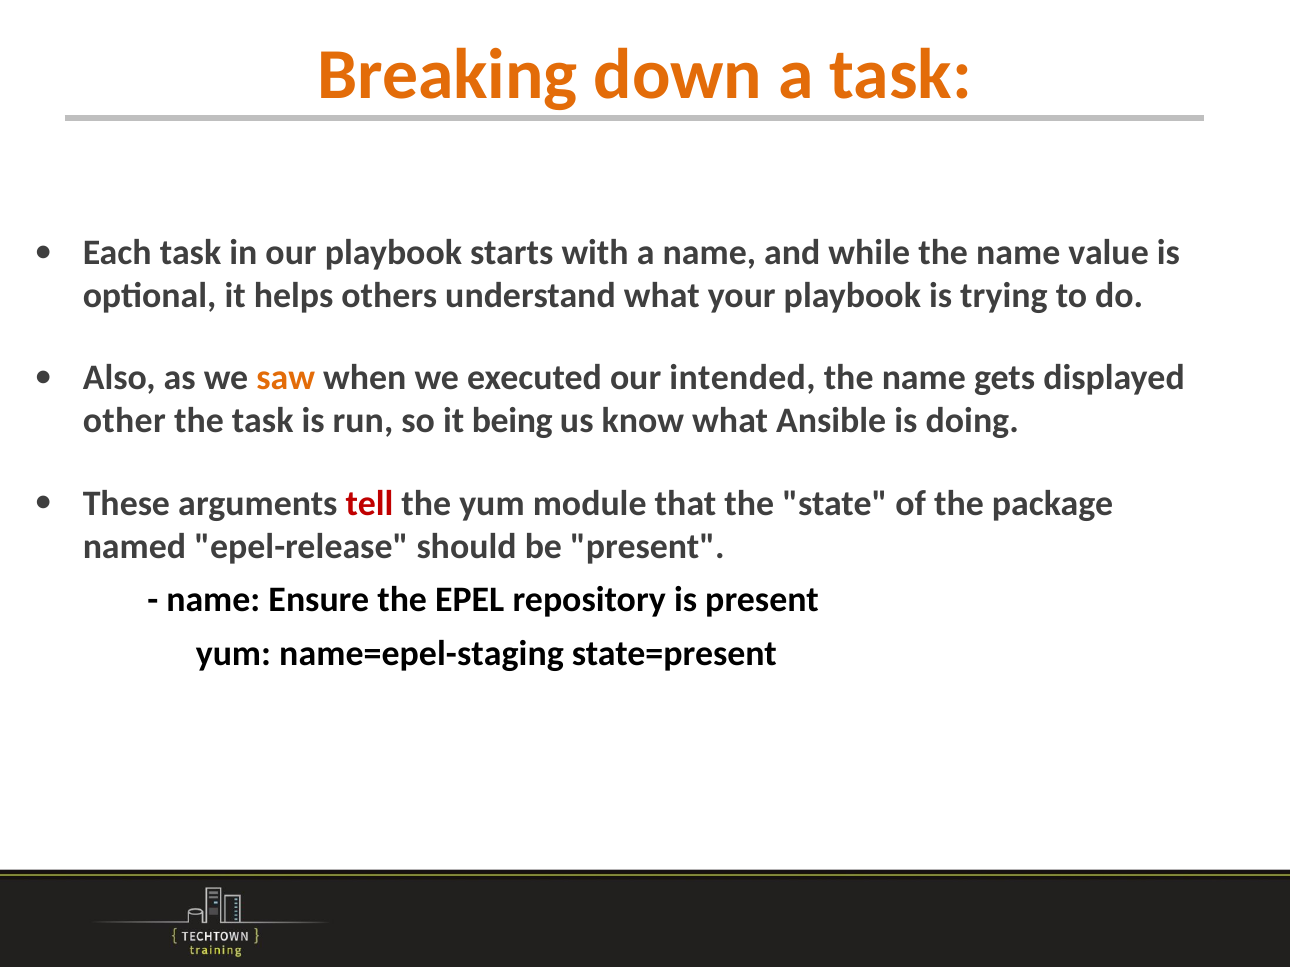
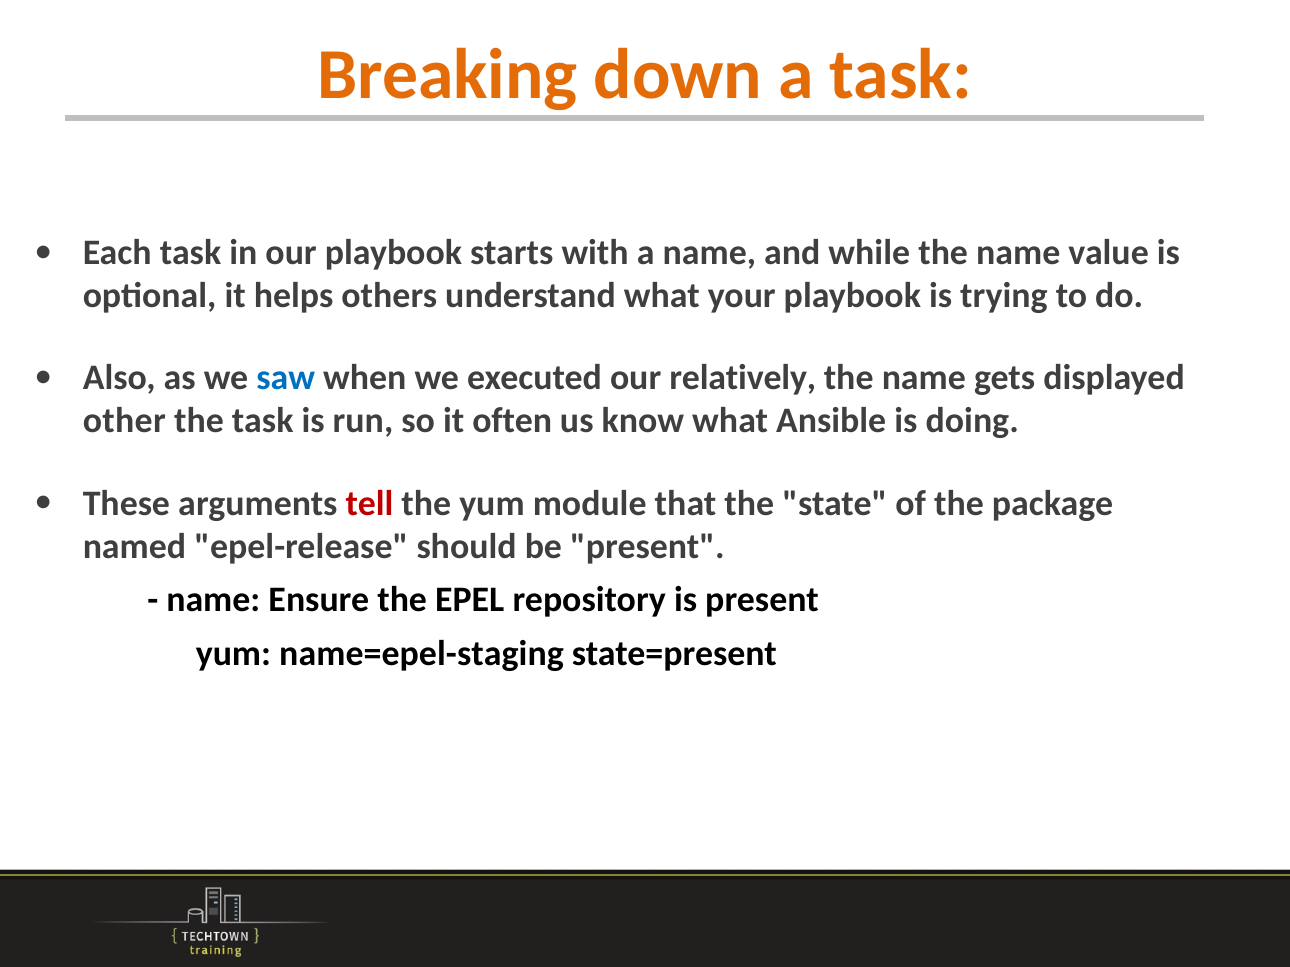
saw colour: orange -> blue
intended: intended -> relatively
being: being -> often
